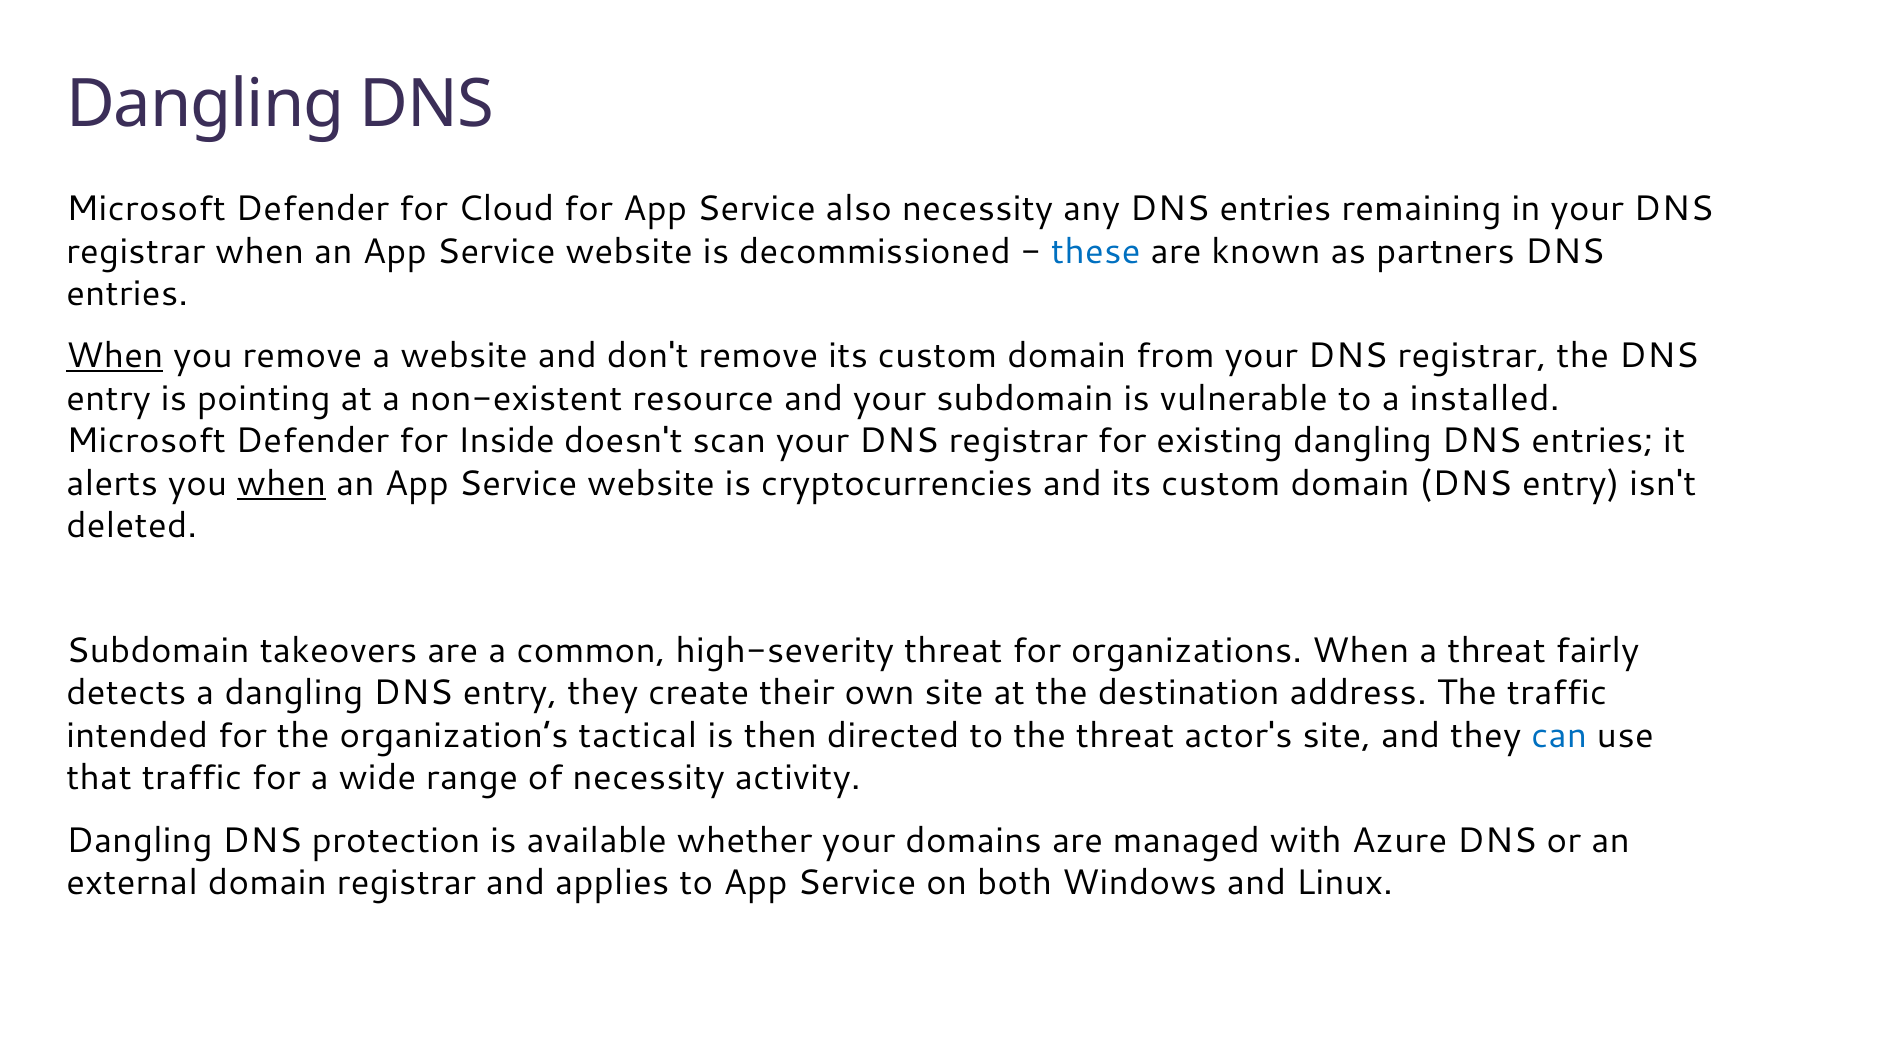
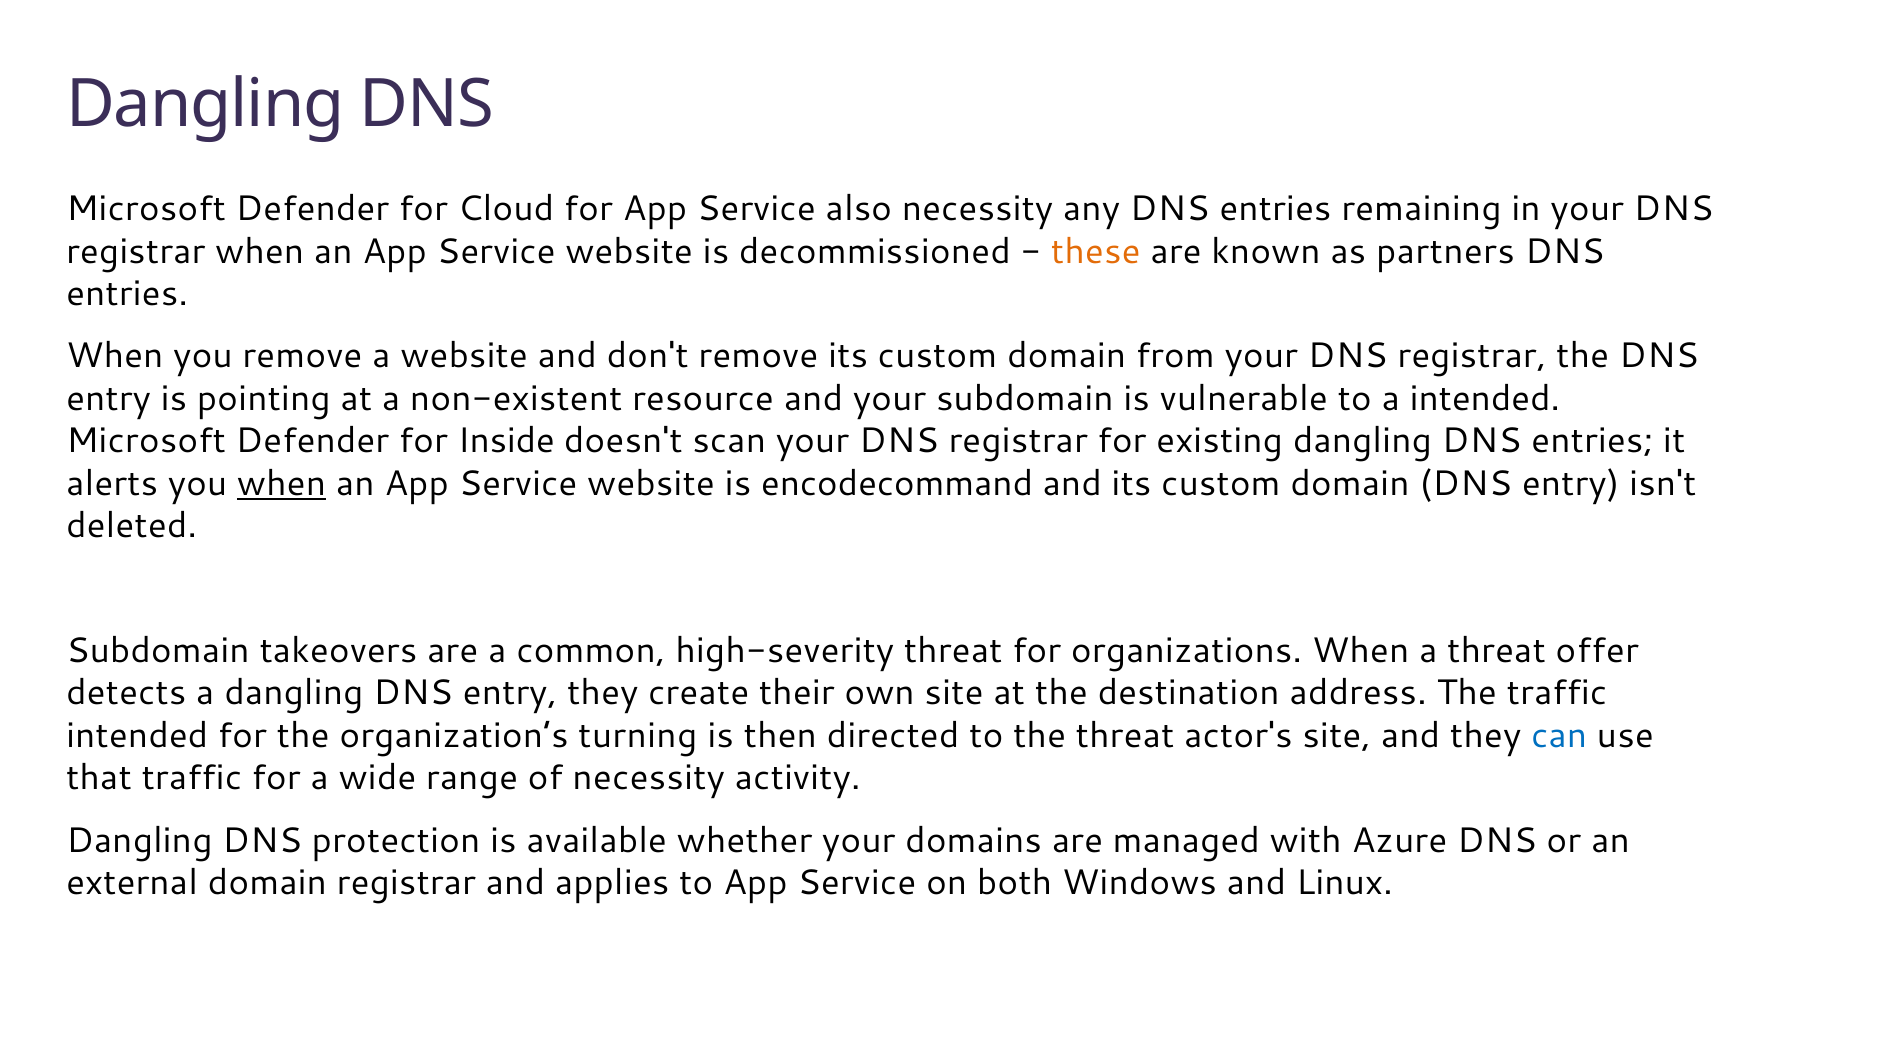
these colour: blue -> orange
When at (115, 356) underline: present -> none
a installed: installed -> intended
cryptocurrencies: cryptocurrencies -> encodecommand
fairly: fairly -> offer
tactical: tactical -> turning
